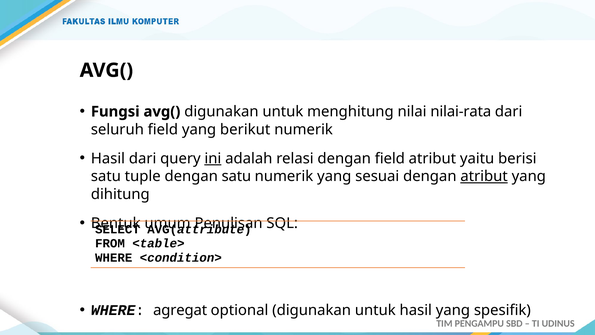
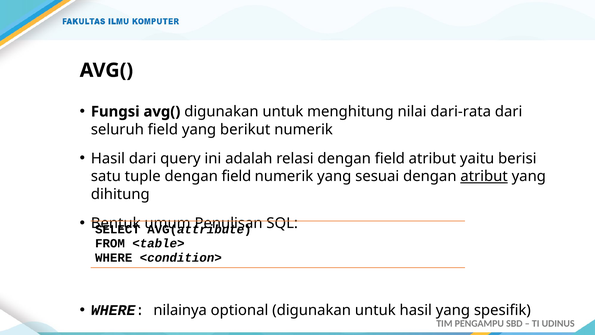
nilai-rata: nilai-rata -> dari-rata
ini underline: present -> none
tuple dengan satu: satu -> field
agregat: agregat -> nilainya
